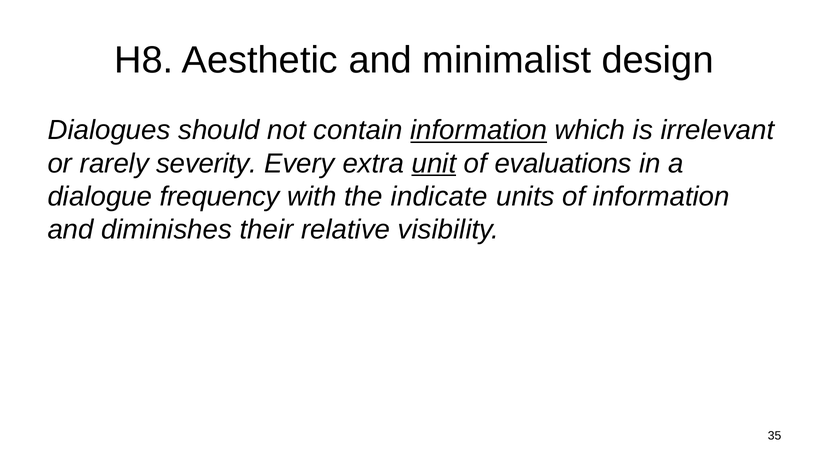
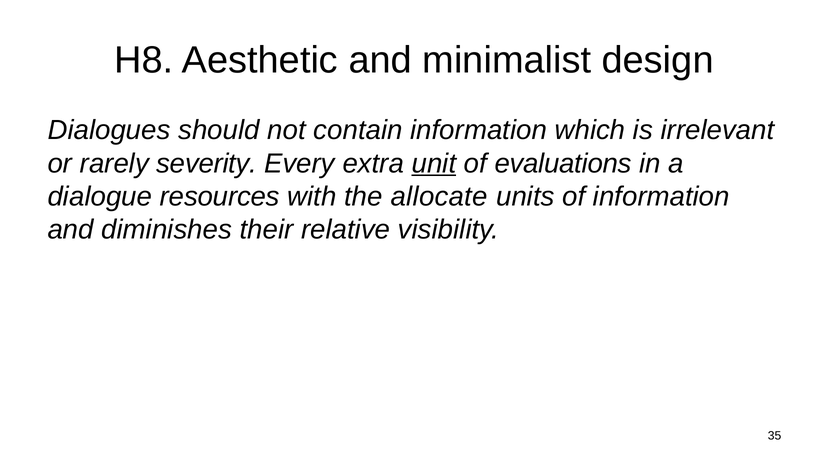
information at (479, 130) underline: present -> none
frequency: frequency -> resources
indicate: indicate -> allocate
